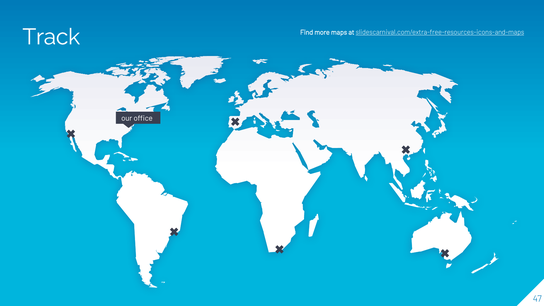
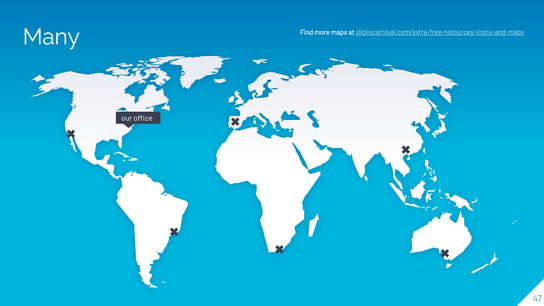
Track: Track -> Many
